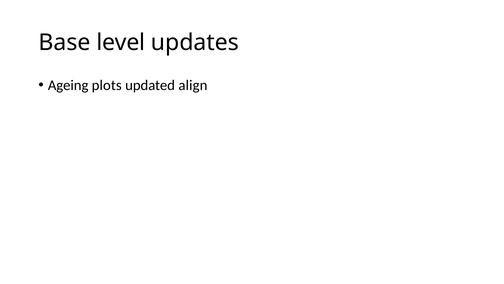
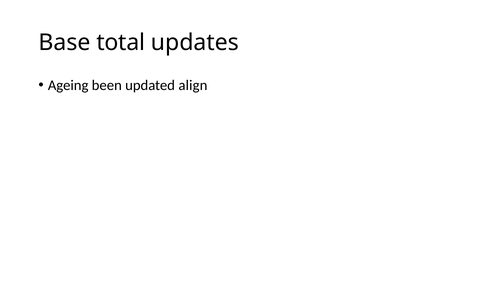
level: level -> total
plots: plots -> been
